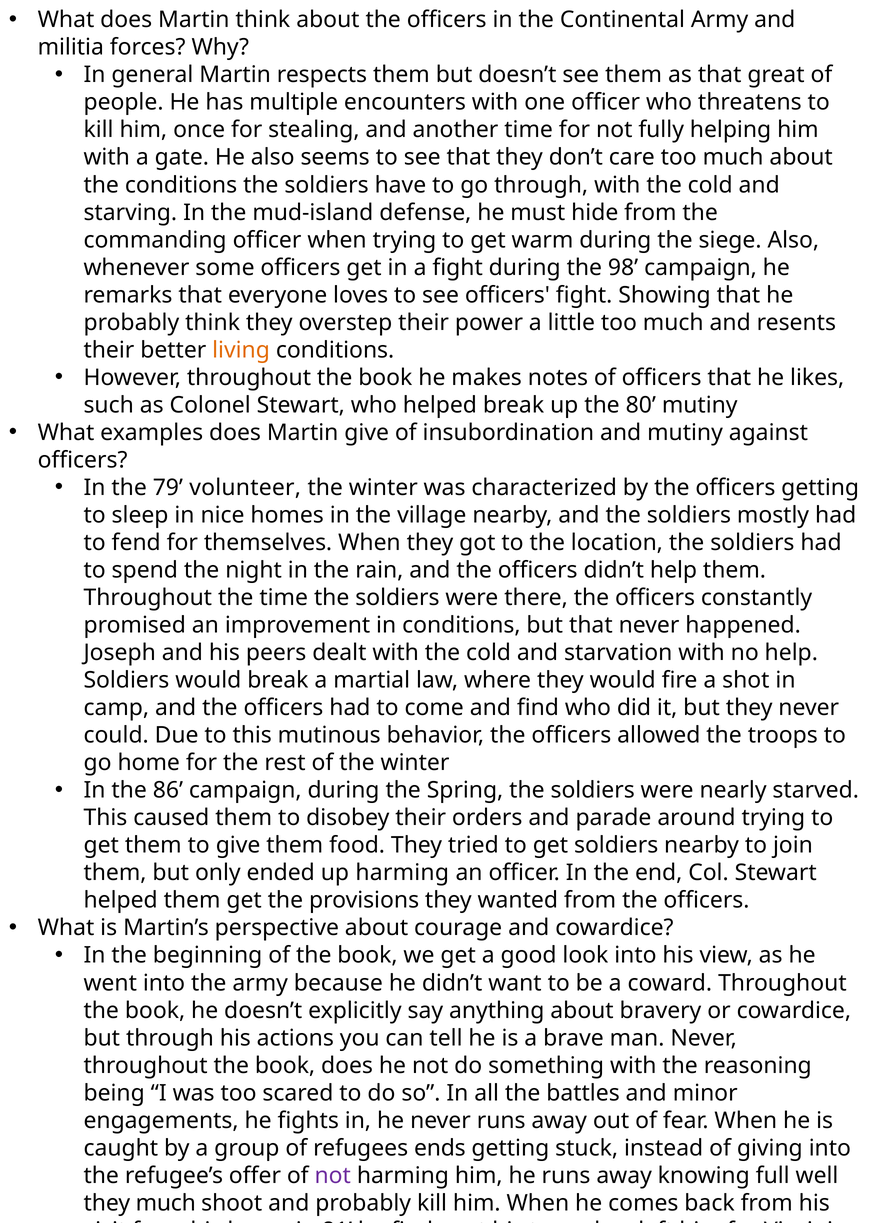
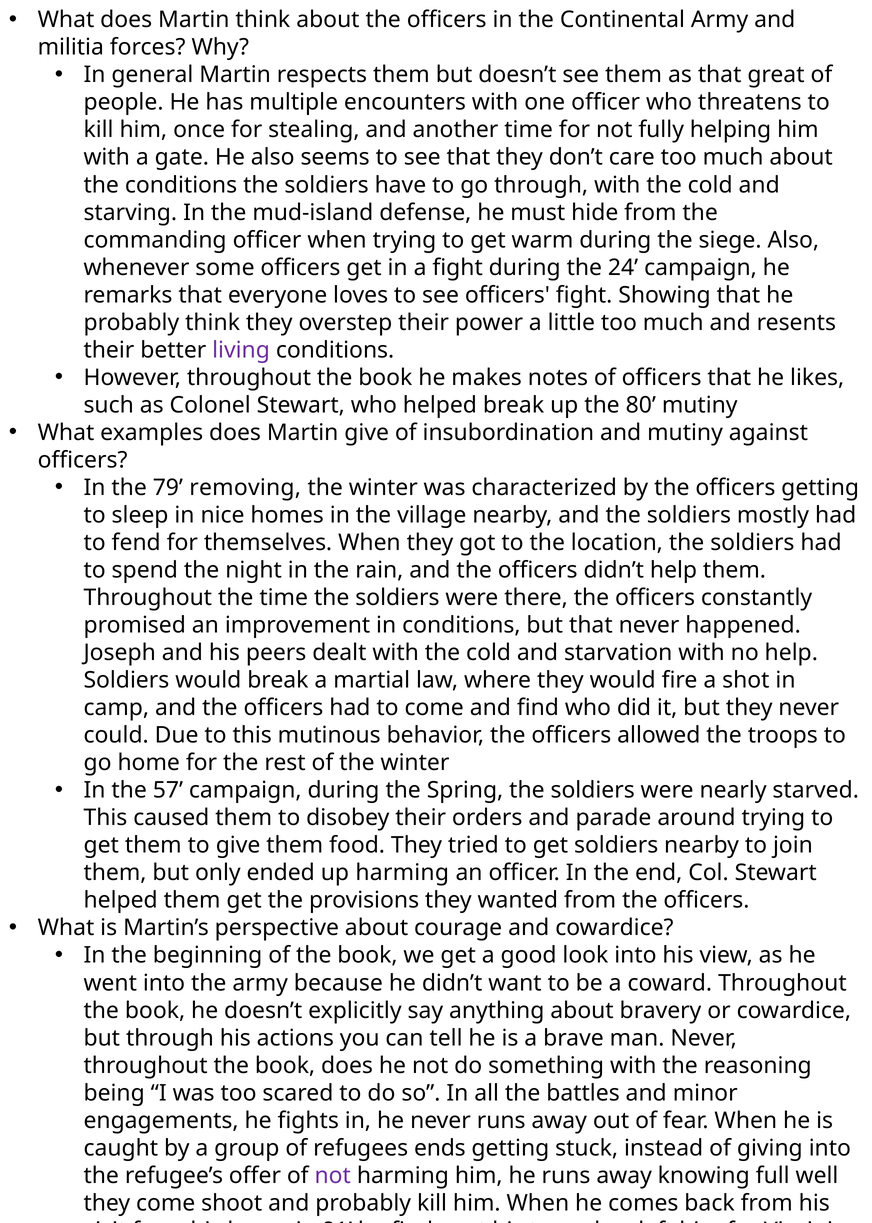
98: 98 -> 24
living colour: orange -> purple
79 volunteer: volunteer -> removing
86: 86 -> 57
they much: much -> come
